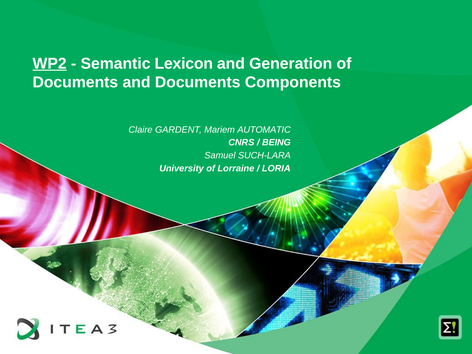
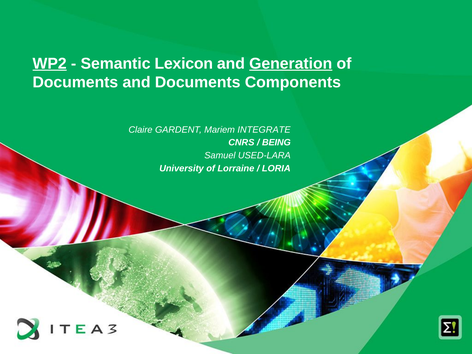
Generation underline: none -> present
AUTOMATIC: AUTOMATIC -> INTEGRATE
SUCH-LARA: SUCH-LARA -> USED-LARA
